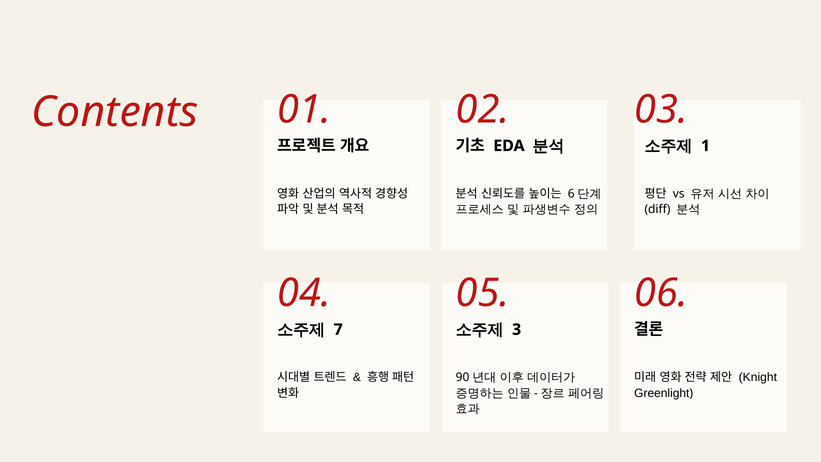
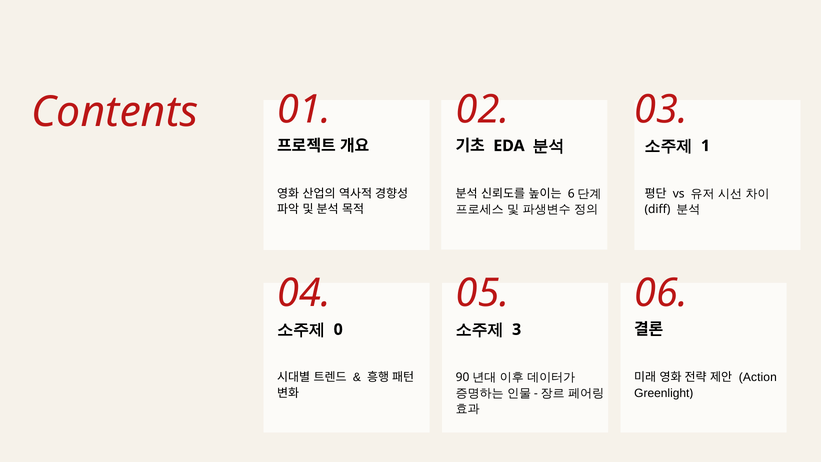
7: 7 -> 0
Knight: Knight -> Action
